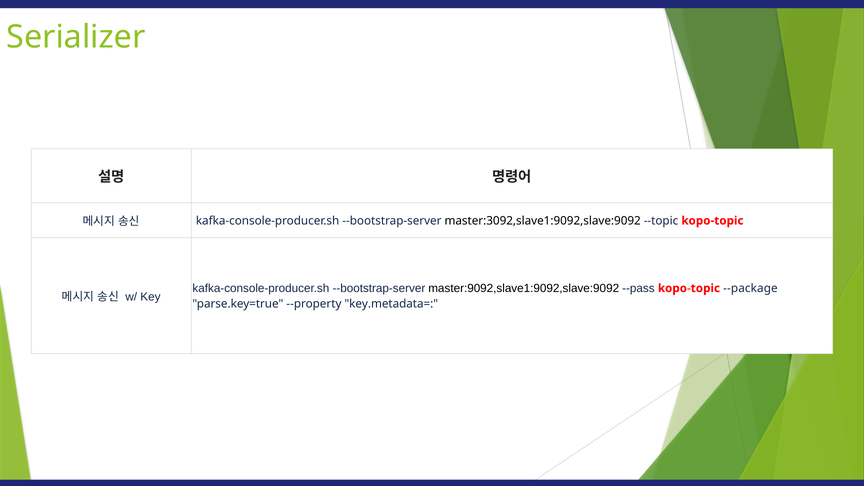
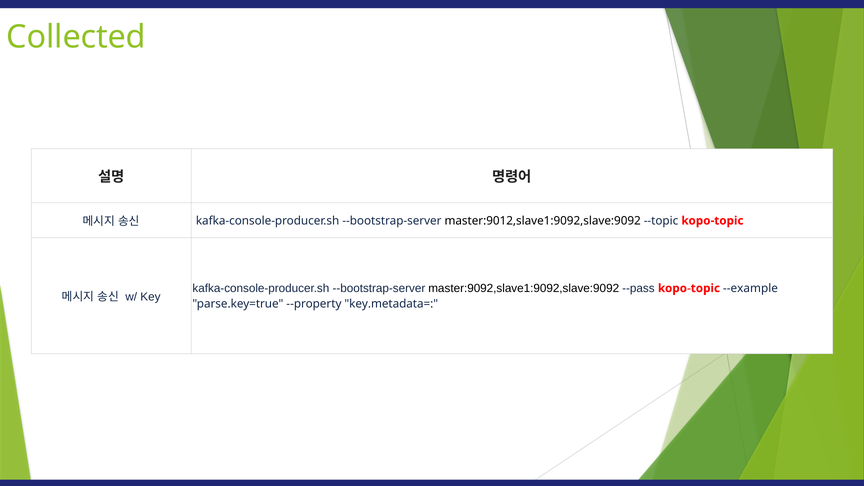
Serializer: Serializer -> Collected
master:3092,slave1:9092,slave:9092: master:3092,slave1:9092,slave:9092 -> master:9012,slave1:9092,slave:9092
--package: --package -> --example
